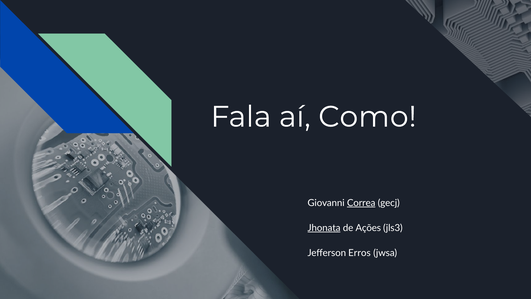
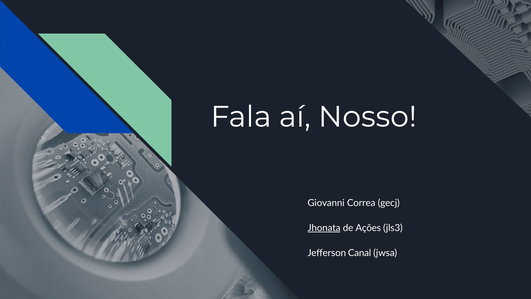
Como: Como -> Nosso
Correa underline: present -> none
Erros: Erros -> Canal
